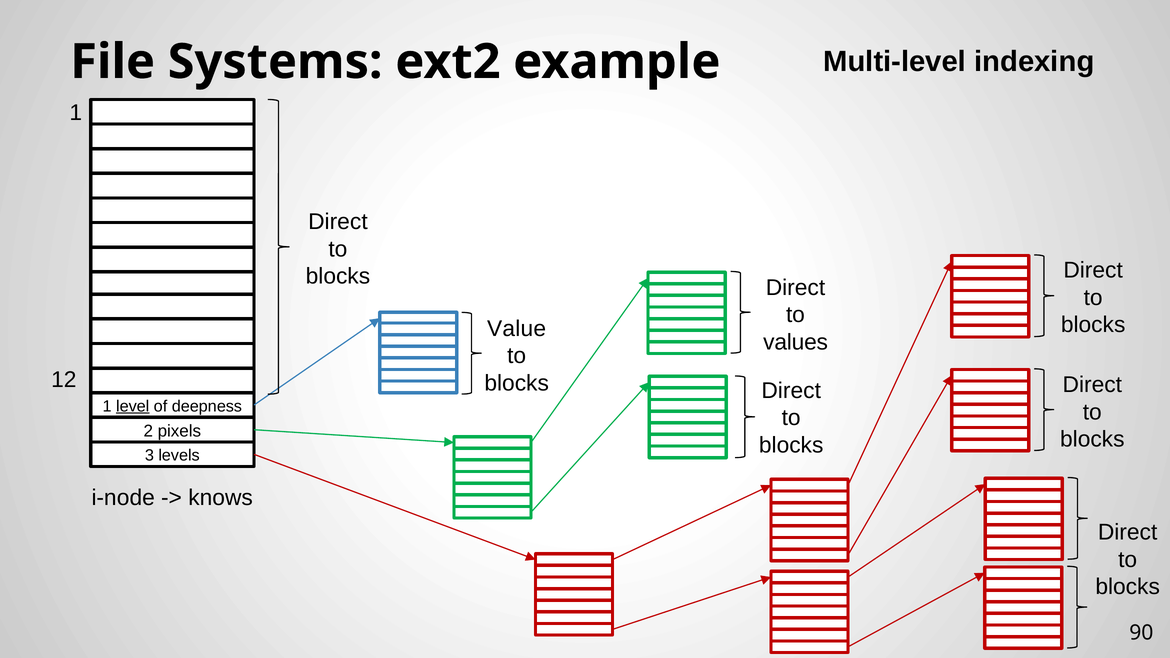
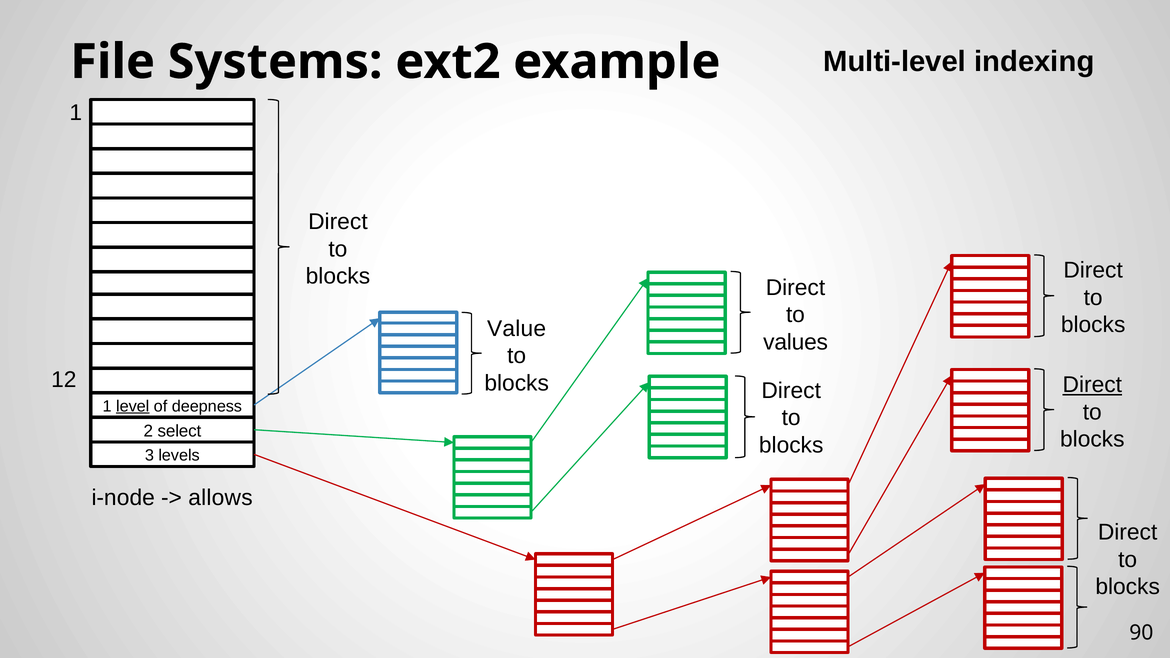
Direct at (1092, 385) underline: none -> present
pixels: pixels -> select
knows: knows -> allows
